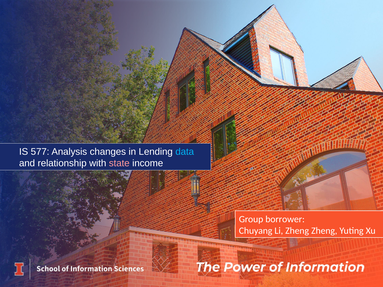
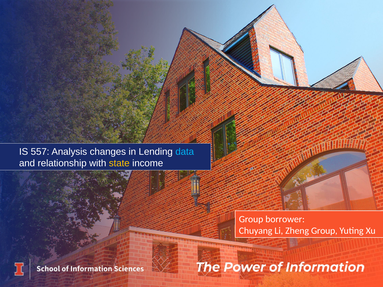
577: 577 -> 557
state colour: pink -> yellow
Zheng Zheng: Zheng -> Group
